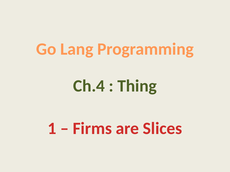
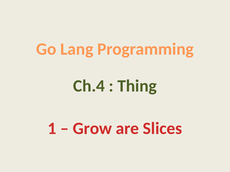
Firms: Firms -> Grow
